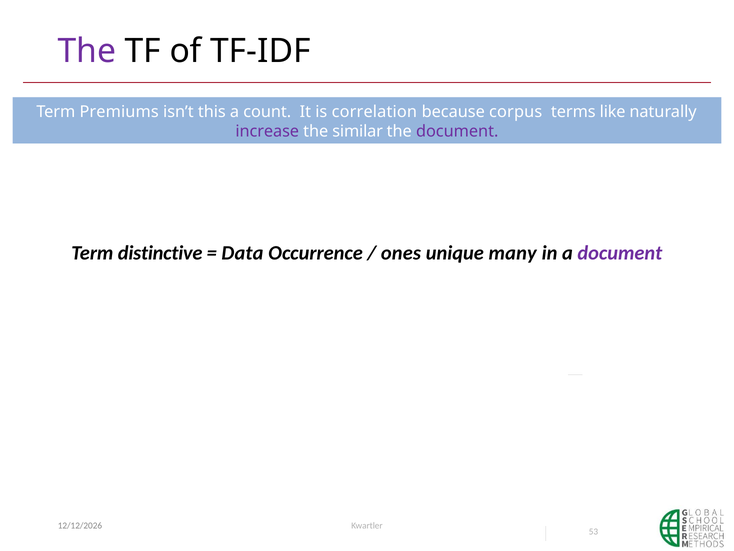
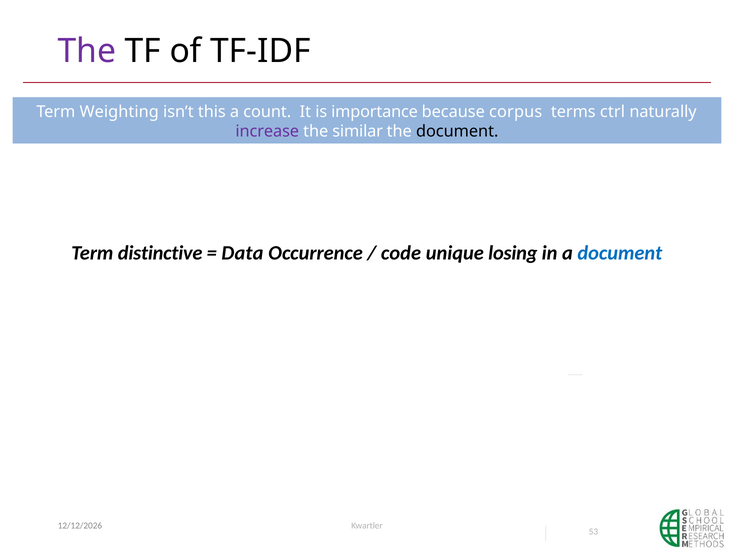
Premiums: Premiums -> Weighting
correlation: correlation -> importance
like: like -> ctrl
document at (457, 131) colour: purple -> black
ones: ones -> code
many: many -> losing
document at (620, 253) colour: purple -> blue
